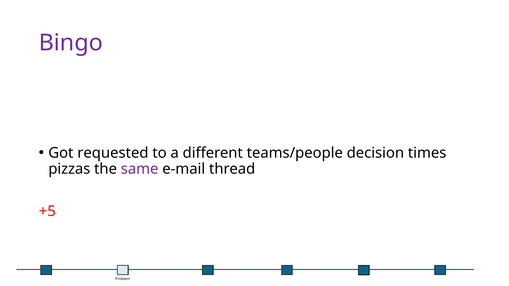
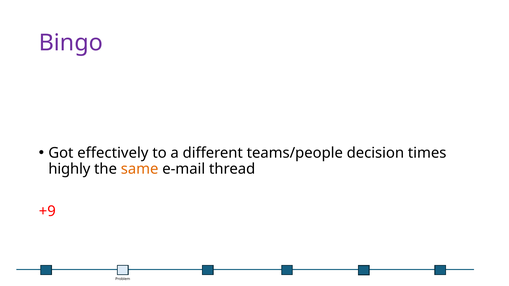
requested: requested -> effectively
pizzas: pizzas -> highly
same colour: purple -> orange
+5: +5 -> +9
